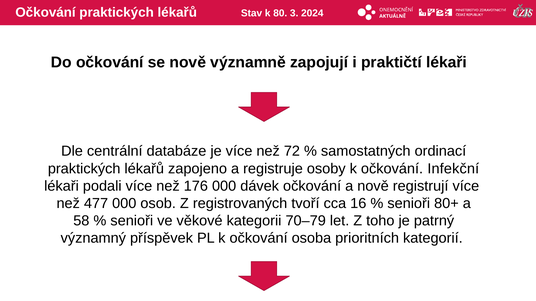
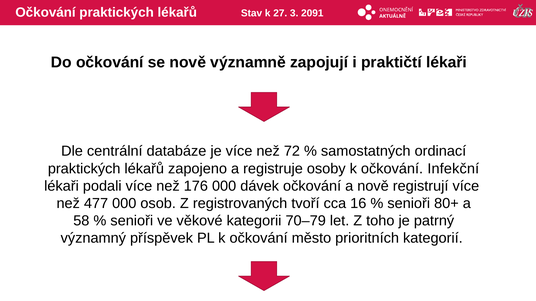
80: 80 -> 27
2024: 2024 -> 2091
osoba: osoba -> město
